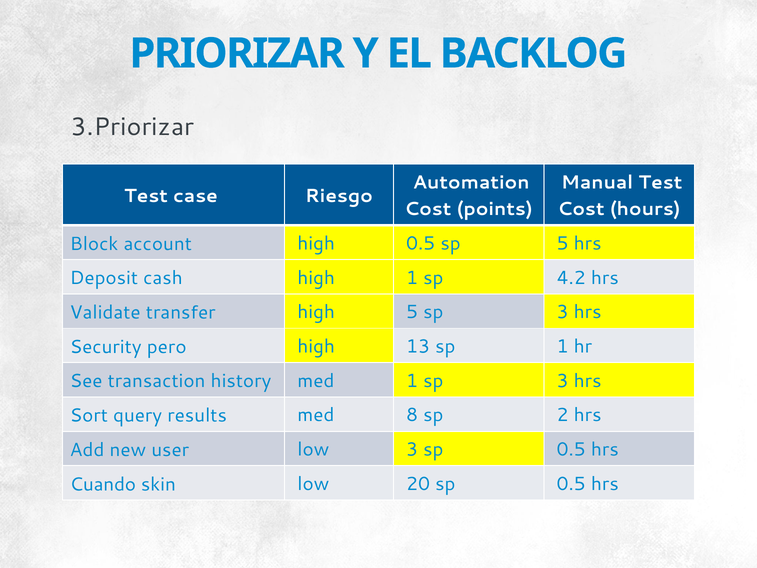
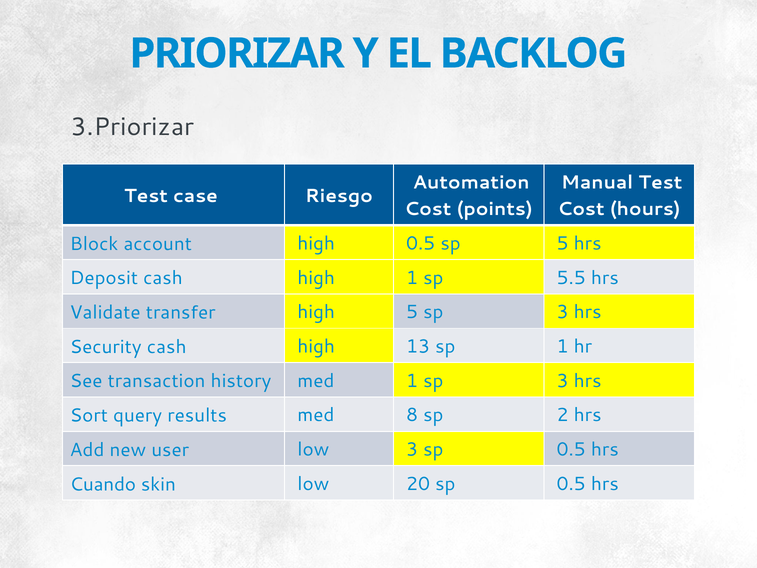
4.2: 4.2 -> 5.5
Security pero: pero -> cash
